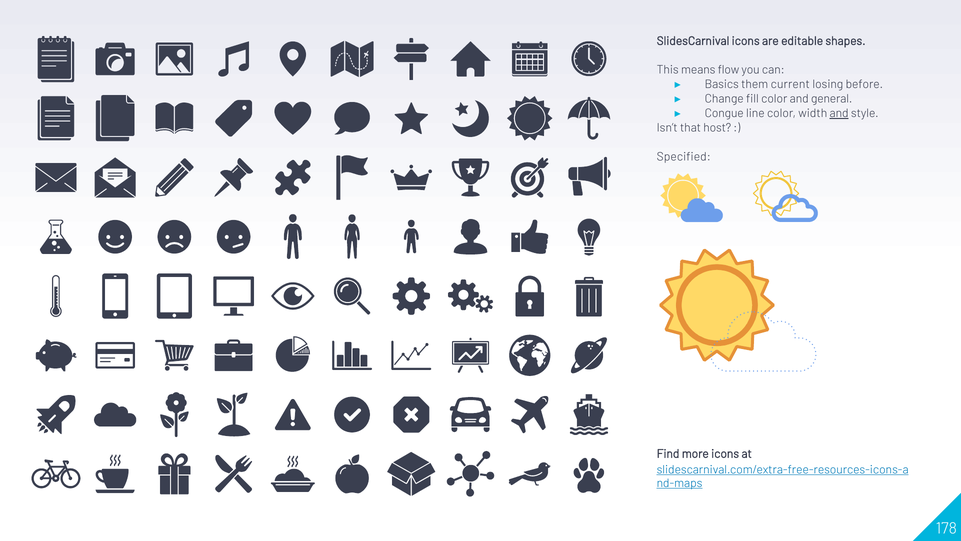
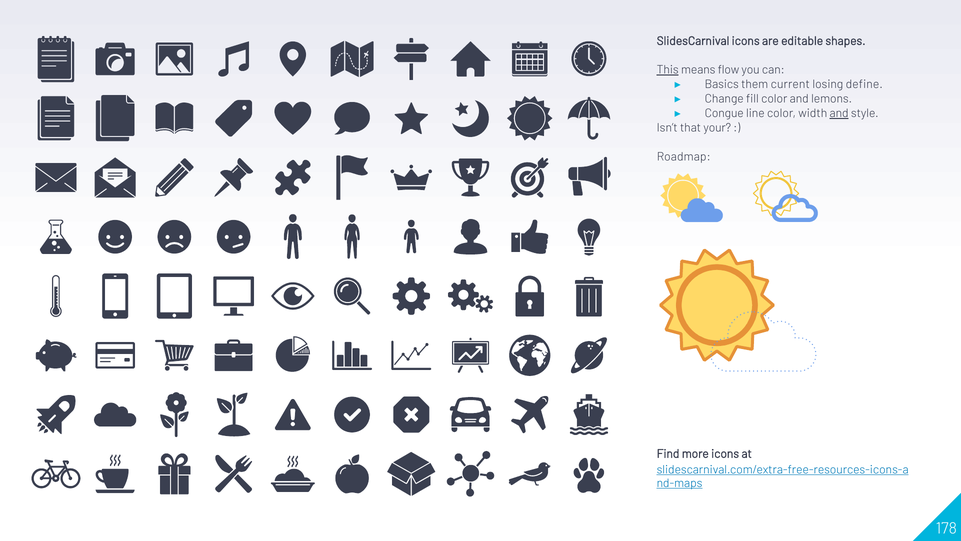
This underline: none -> present
before: before -> define
general: general -> lemons
host: host -> your
Specified: Specified -> Roadmap
